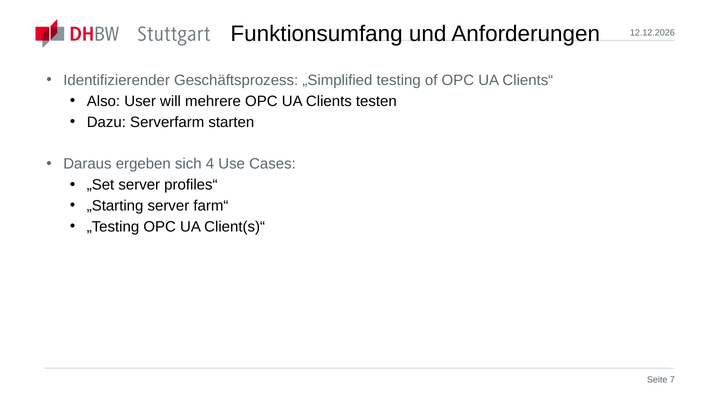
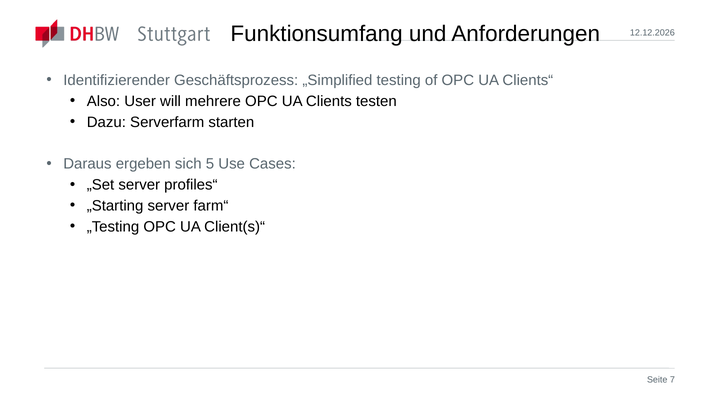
4: 4 -> 5
